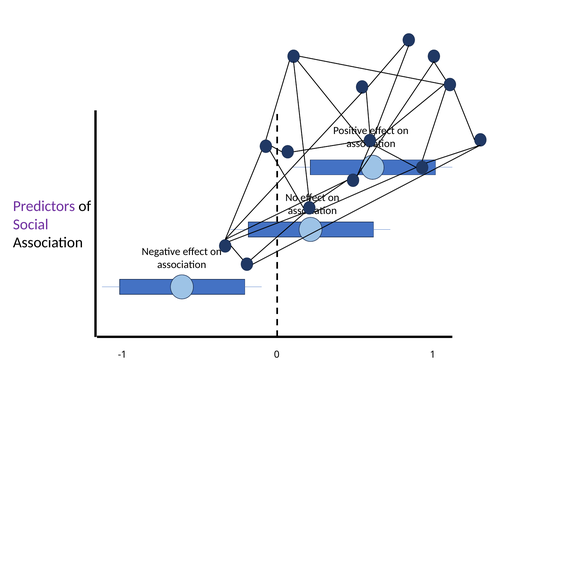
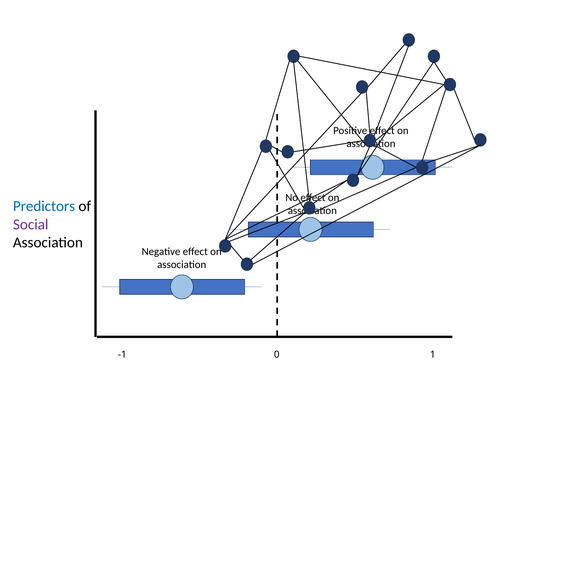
Predictors colour: purple -> blue
